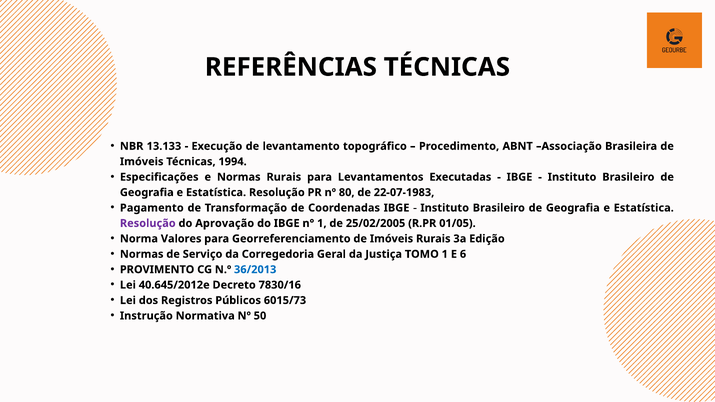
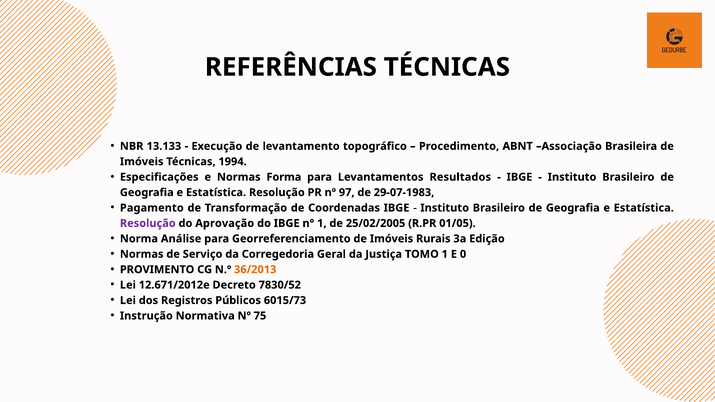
Normas Rurais: Rurais -> Forma
Executadas: Executadas -> Resultados
80: 80 -> 97
22-07-1983: 22-07-1983 -> 29-07-1983
Valores: Valores -> Análise
6: 6 -> 0
36/2013 colour: blue -> orange
40.645/2012e: 40.645/2012e -> 12.671/2012e
7830/16: 7830/16 -> 7830/52
50: 50 -> 75
